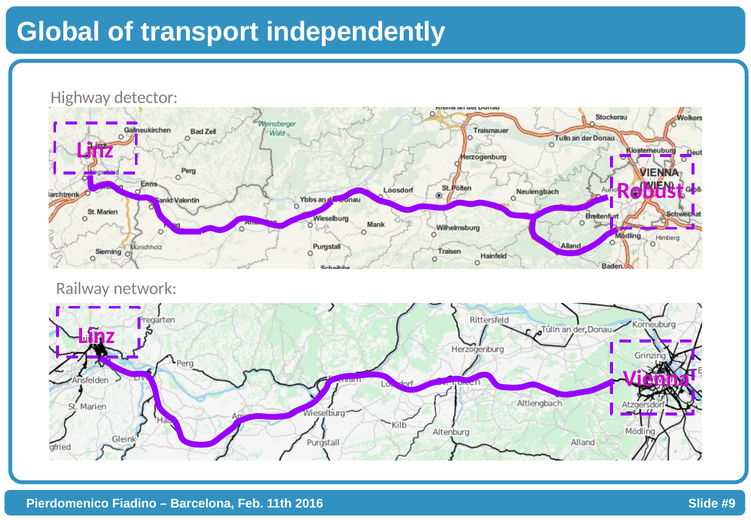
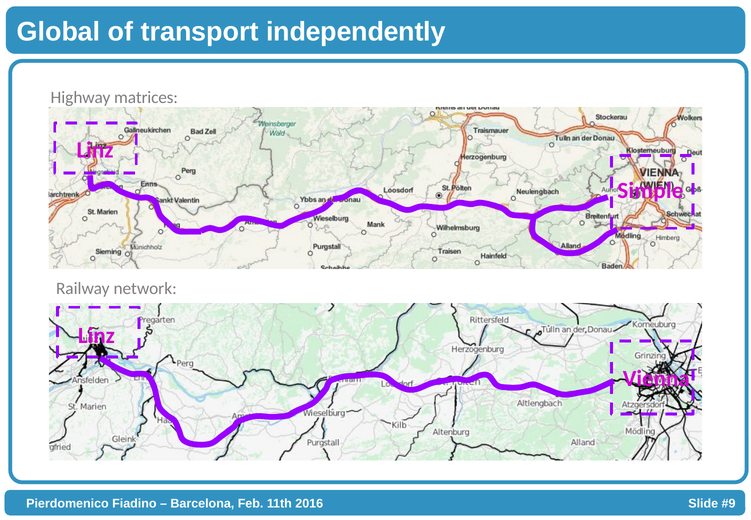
detector: detector -> matrices
Robust: Robust -> Simple
